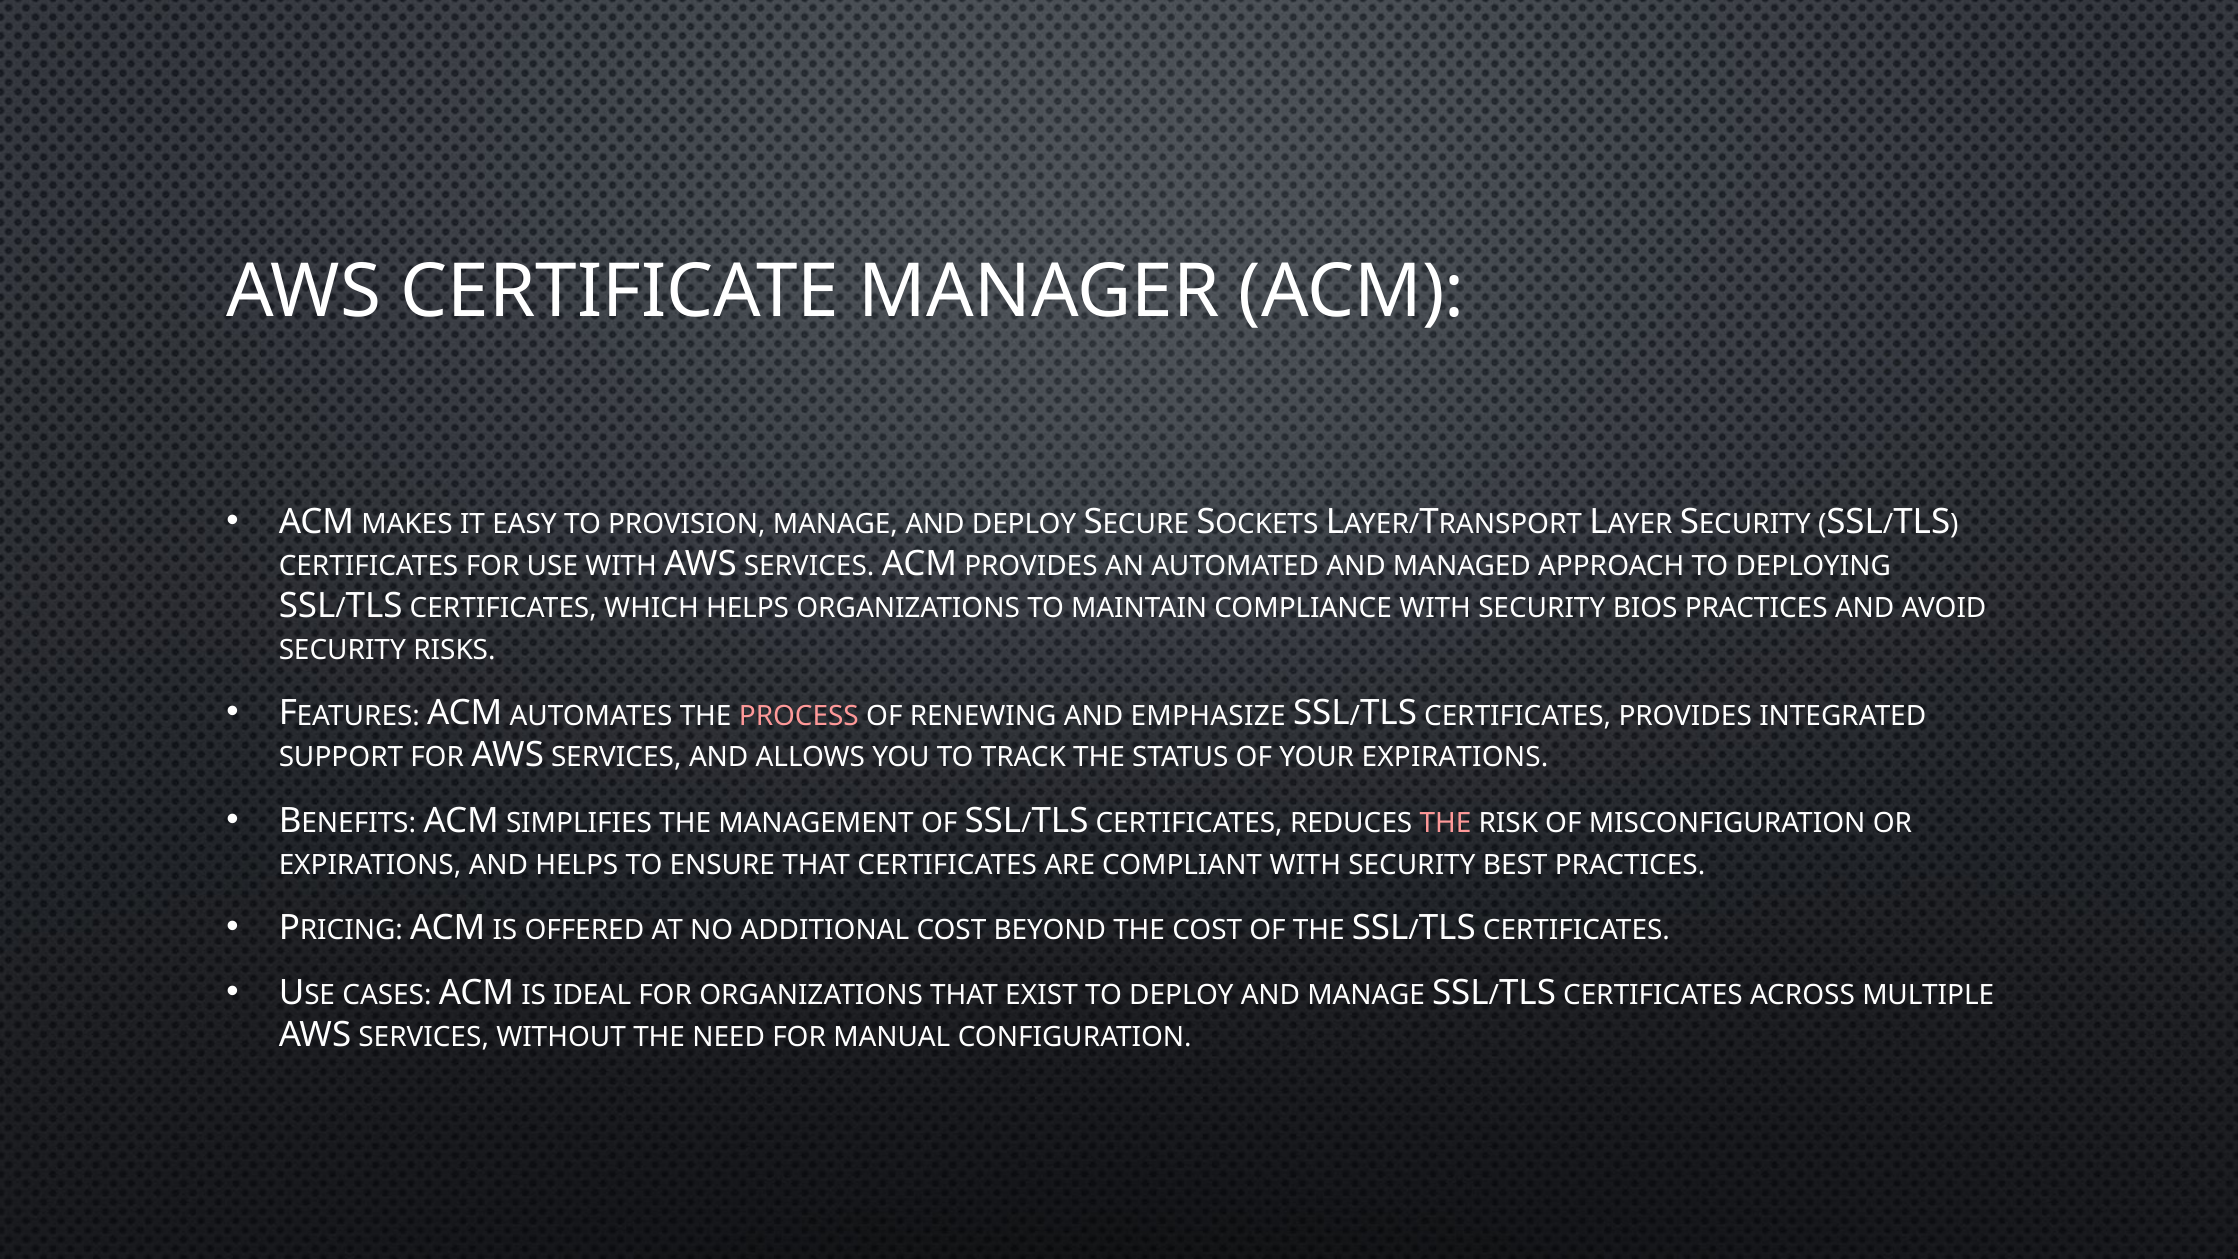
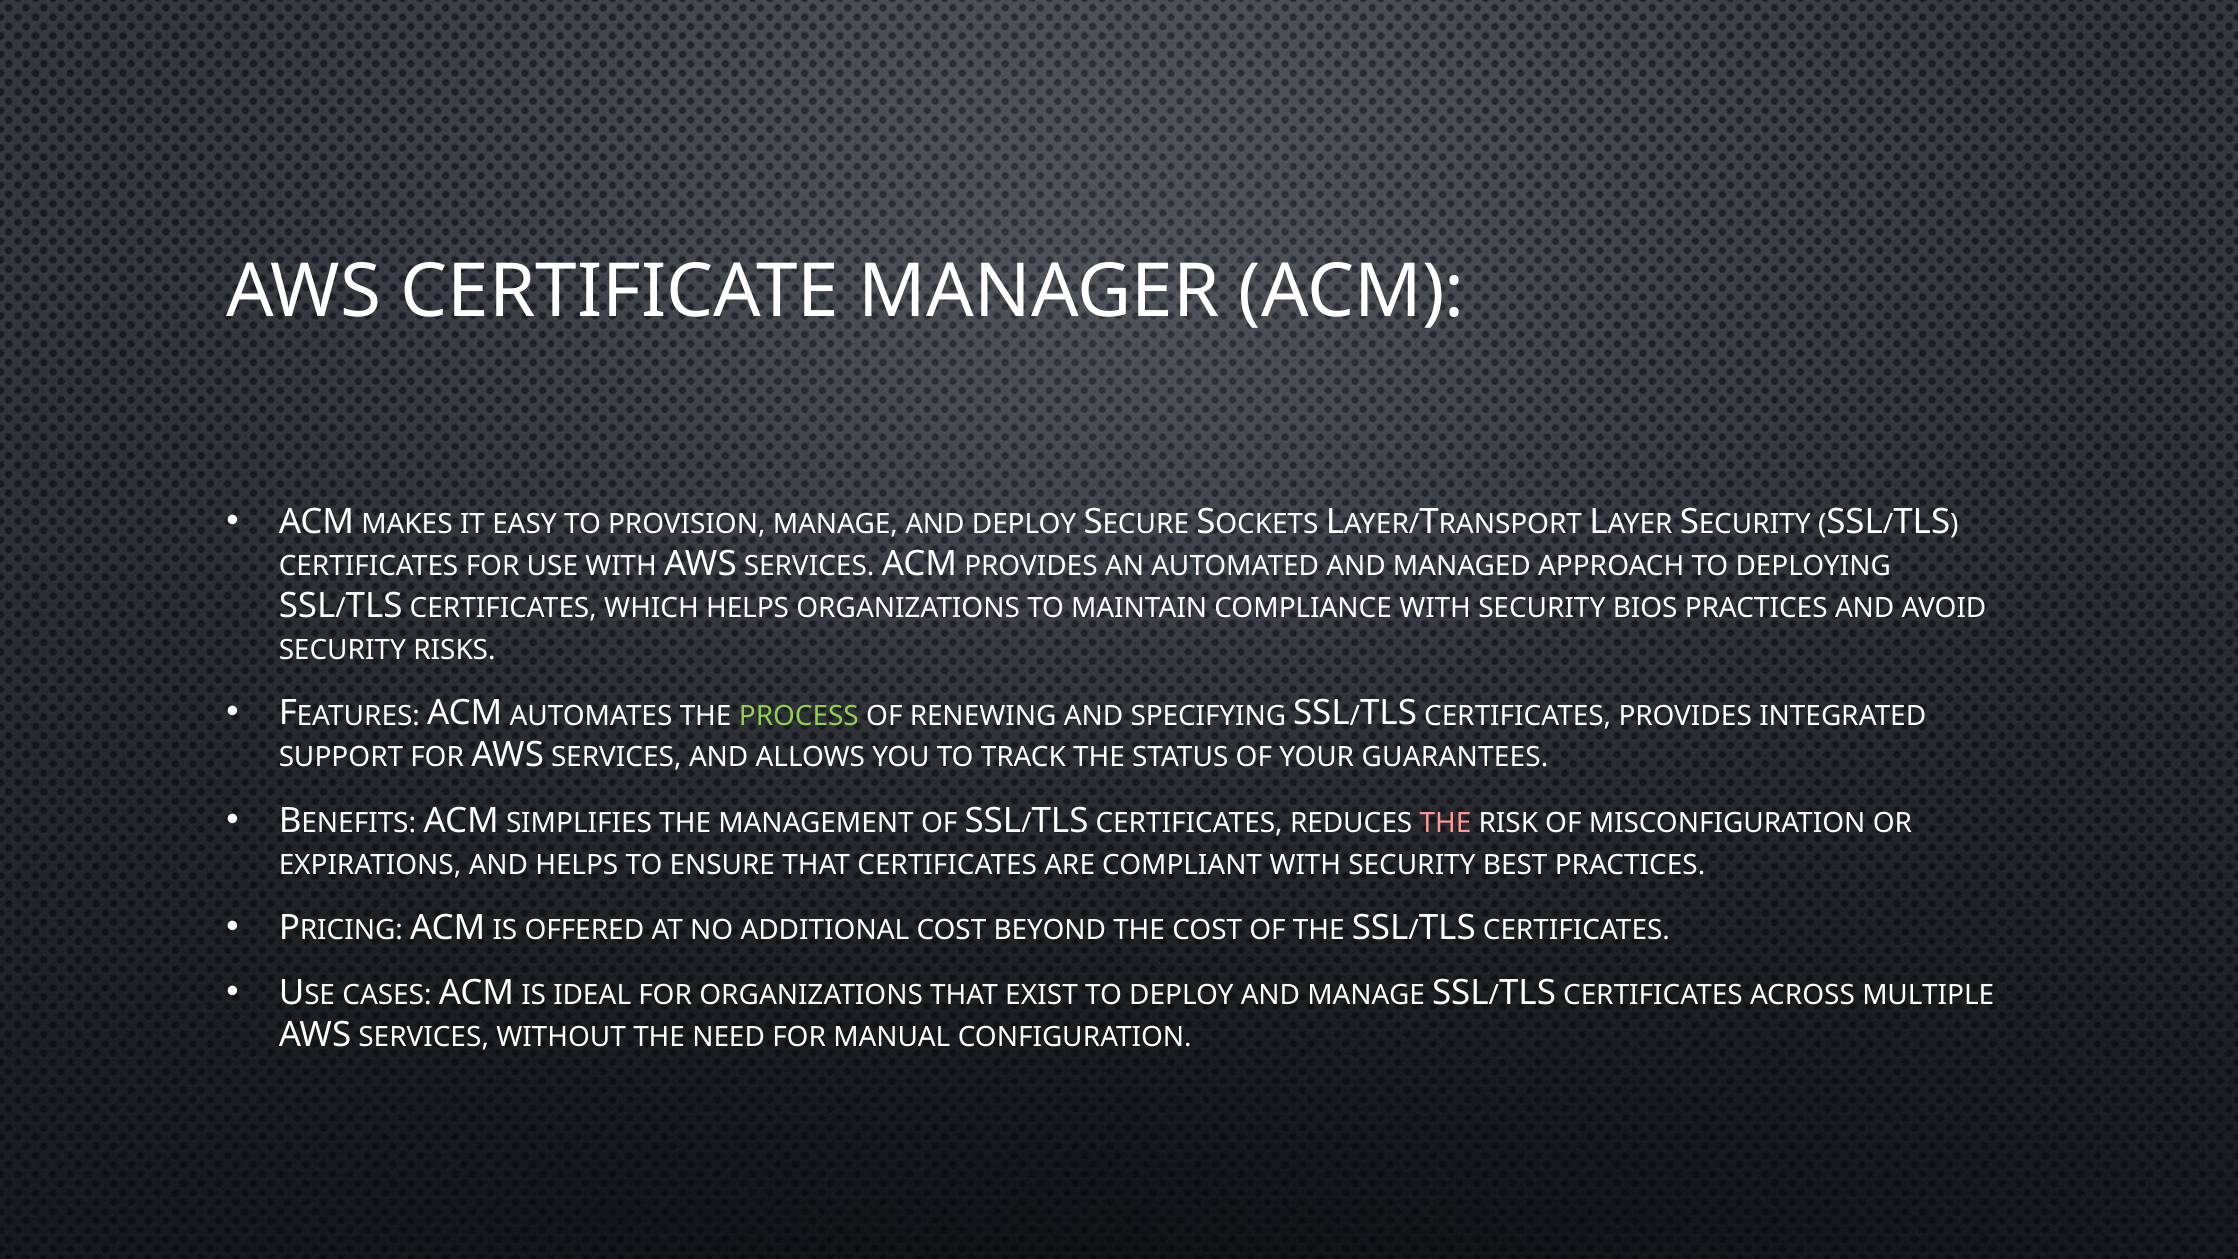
PROCESS colour: pink -> light green
EMPHASIZE: EMPHASIZE -> SPECIFYING
YOUR EXPIRATIONS: EXPIRATIONS -> GUARANTEES
